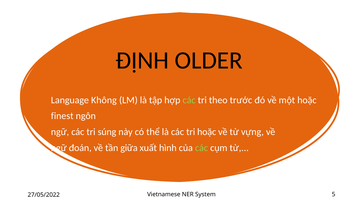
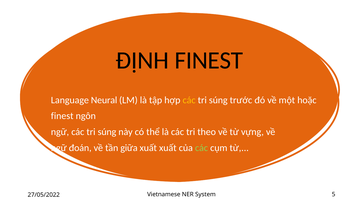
ĐỊNH OLDER: OLDER -> FINEST
Không: Không -> Neural
các at (189, 100) colour: light green -> yellow
theo at (218, 100): theo -> súng
tri hoặc: hoặc -> theo
xuất hình: hình -> xuất
